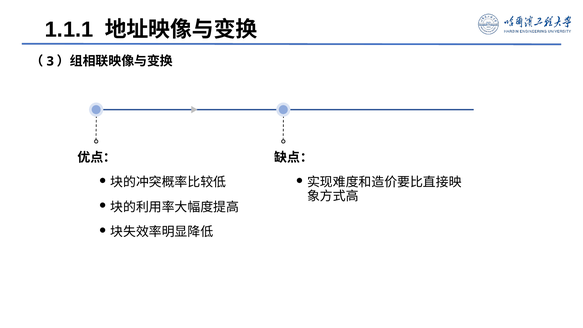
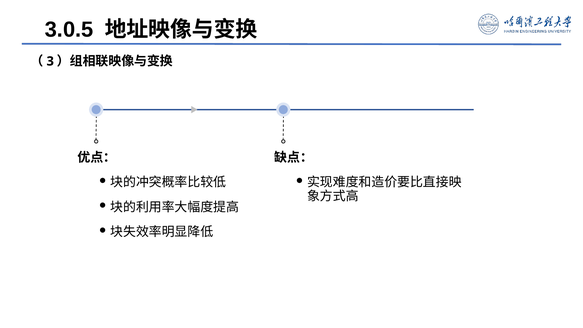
1.1.1: 1.1.1 -> 3.0.5
